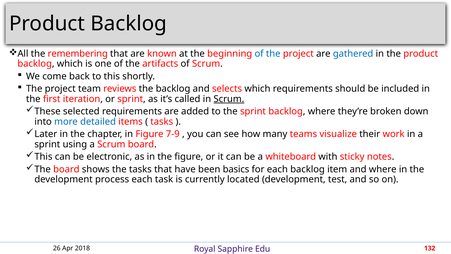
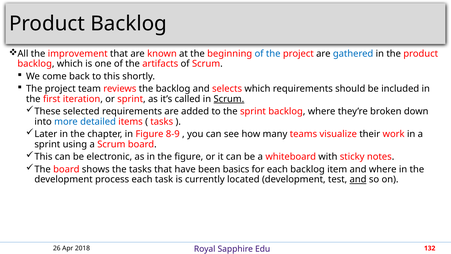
remembering: remembering -> improvement
7-9: 7-9 -> 8-9
and at (358, 179) underline: none -> present
